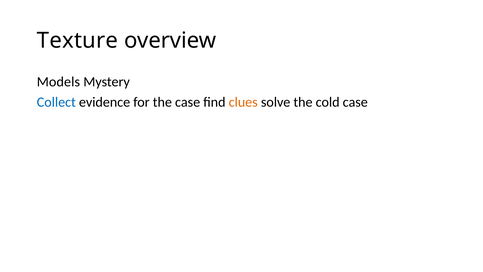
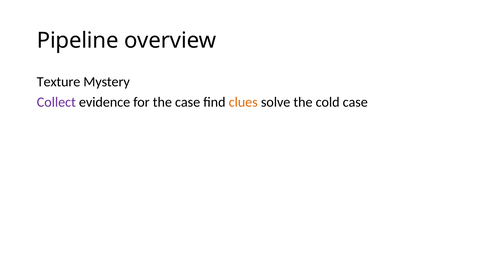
Texture: Texture -> Pipeline
Models: Models -> Texture
Collect colour: blue -> purple
